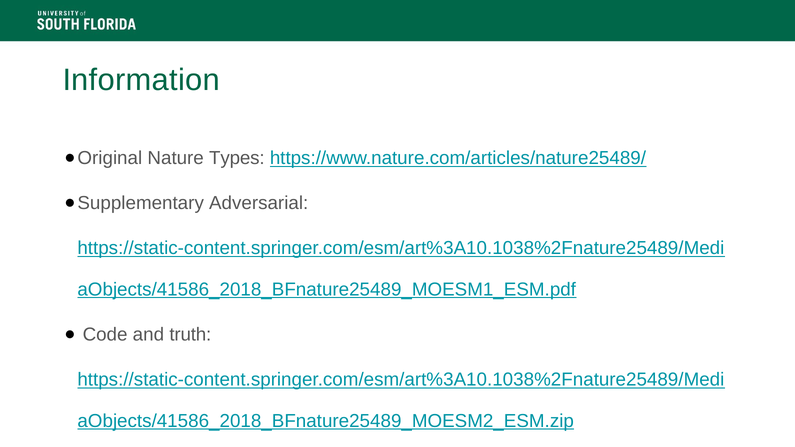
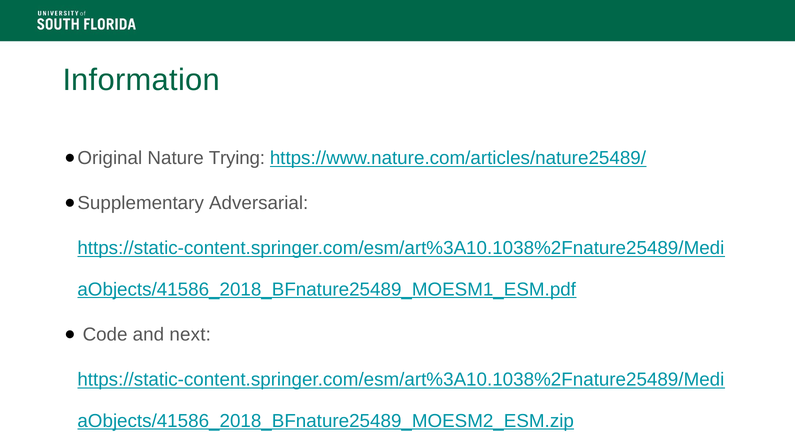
Types: Types -> Trying
truth: truth -> next
